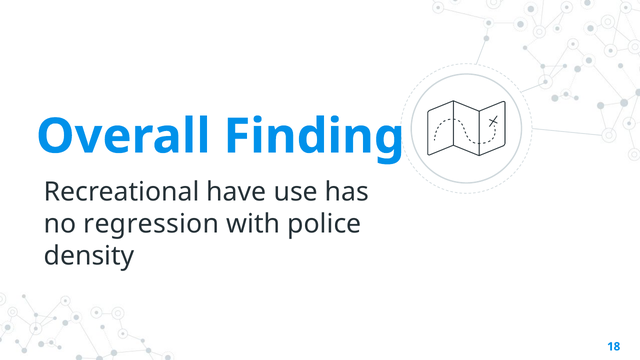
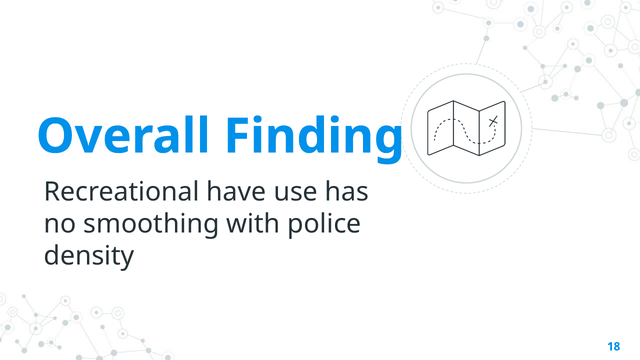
regression: regression -> smoothing
